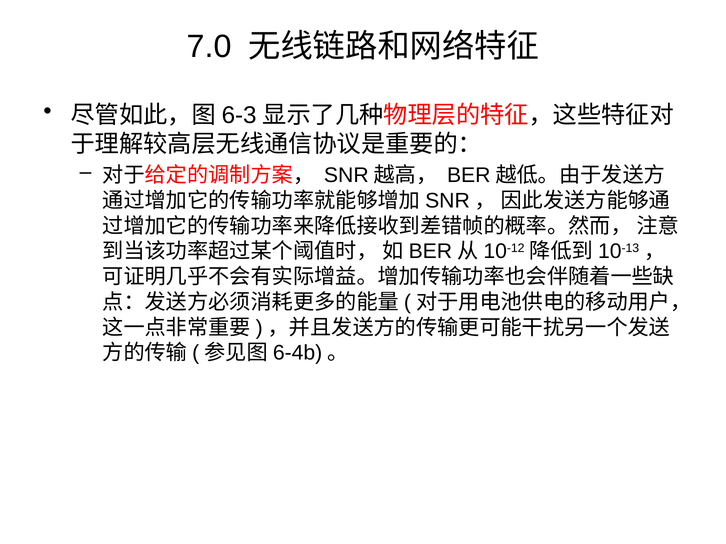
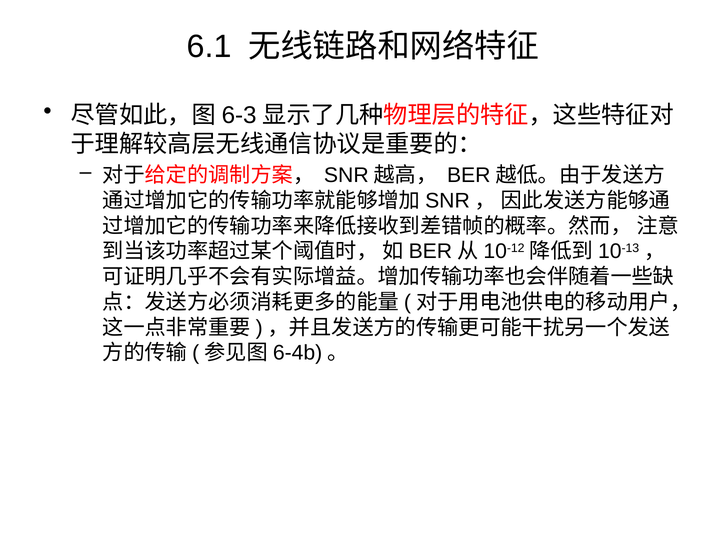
7.0: 7.0 -> 6.1
